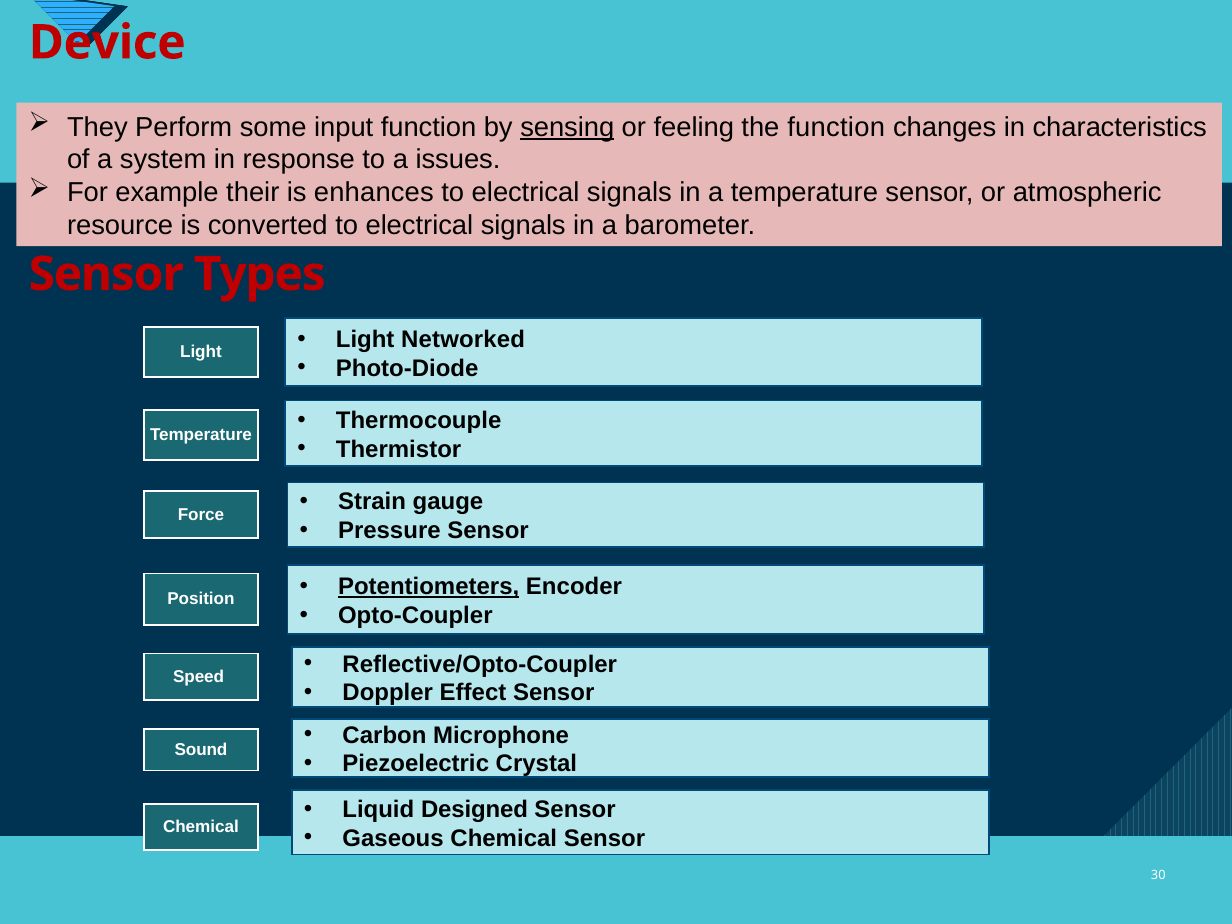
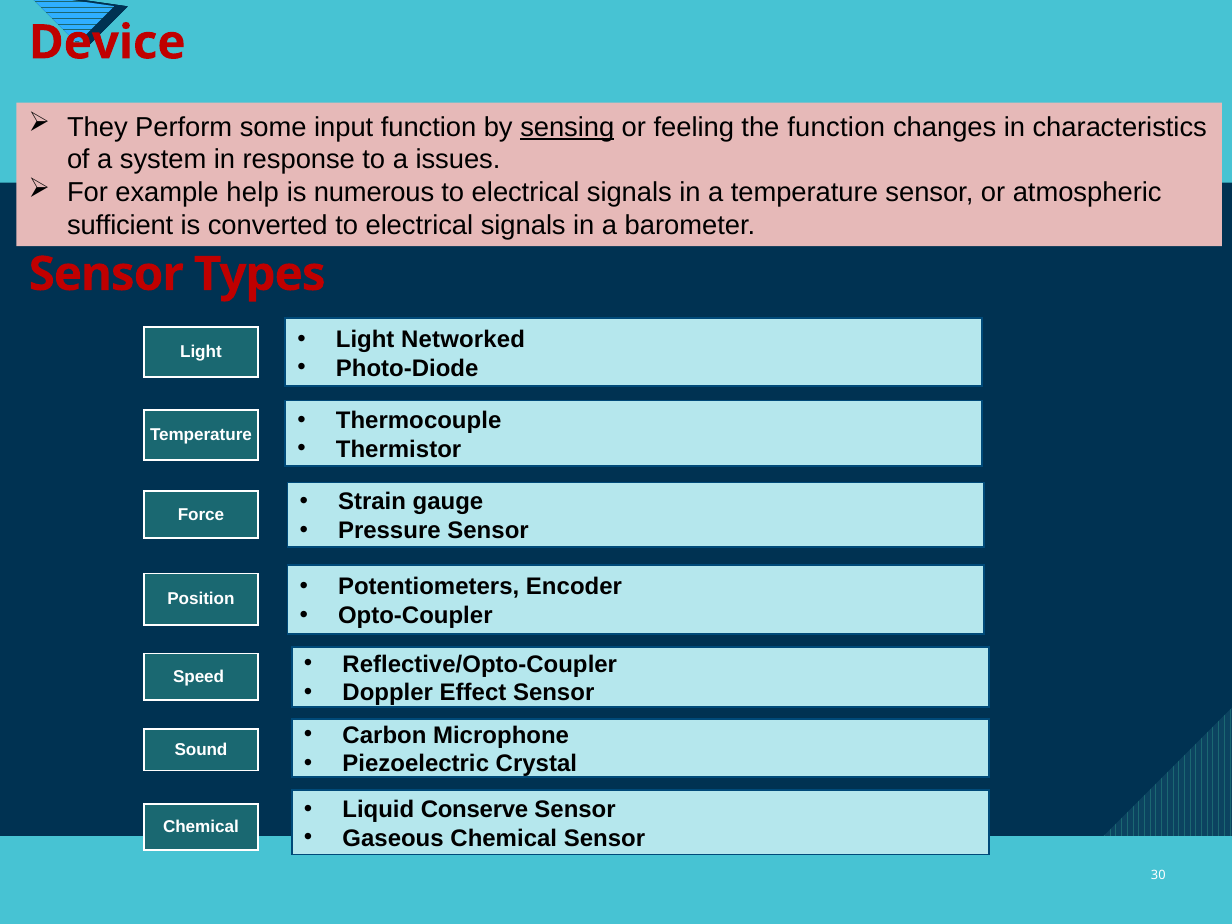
their: their -> help
enhances: enhances -> numerous
resource: resource -> sufficient
Potentiometers underline: present -> none
Designed: Designed -> Conserve
